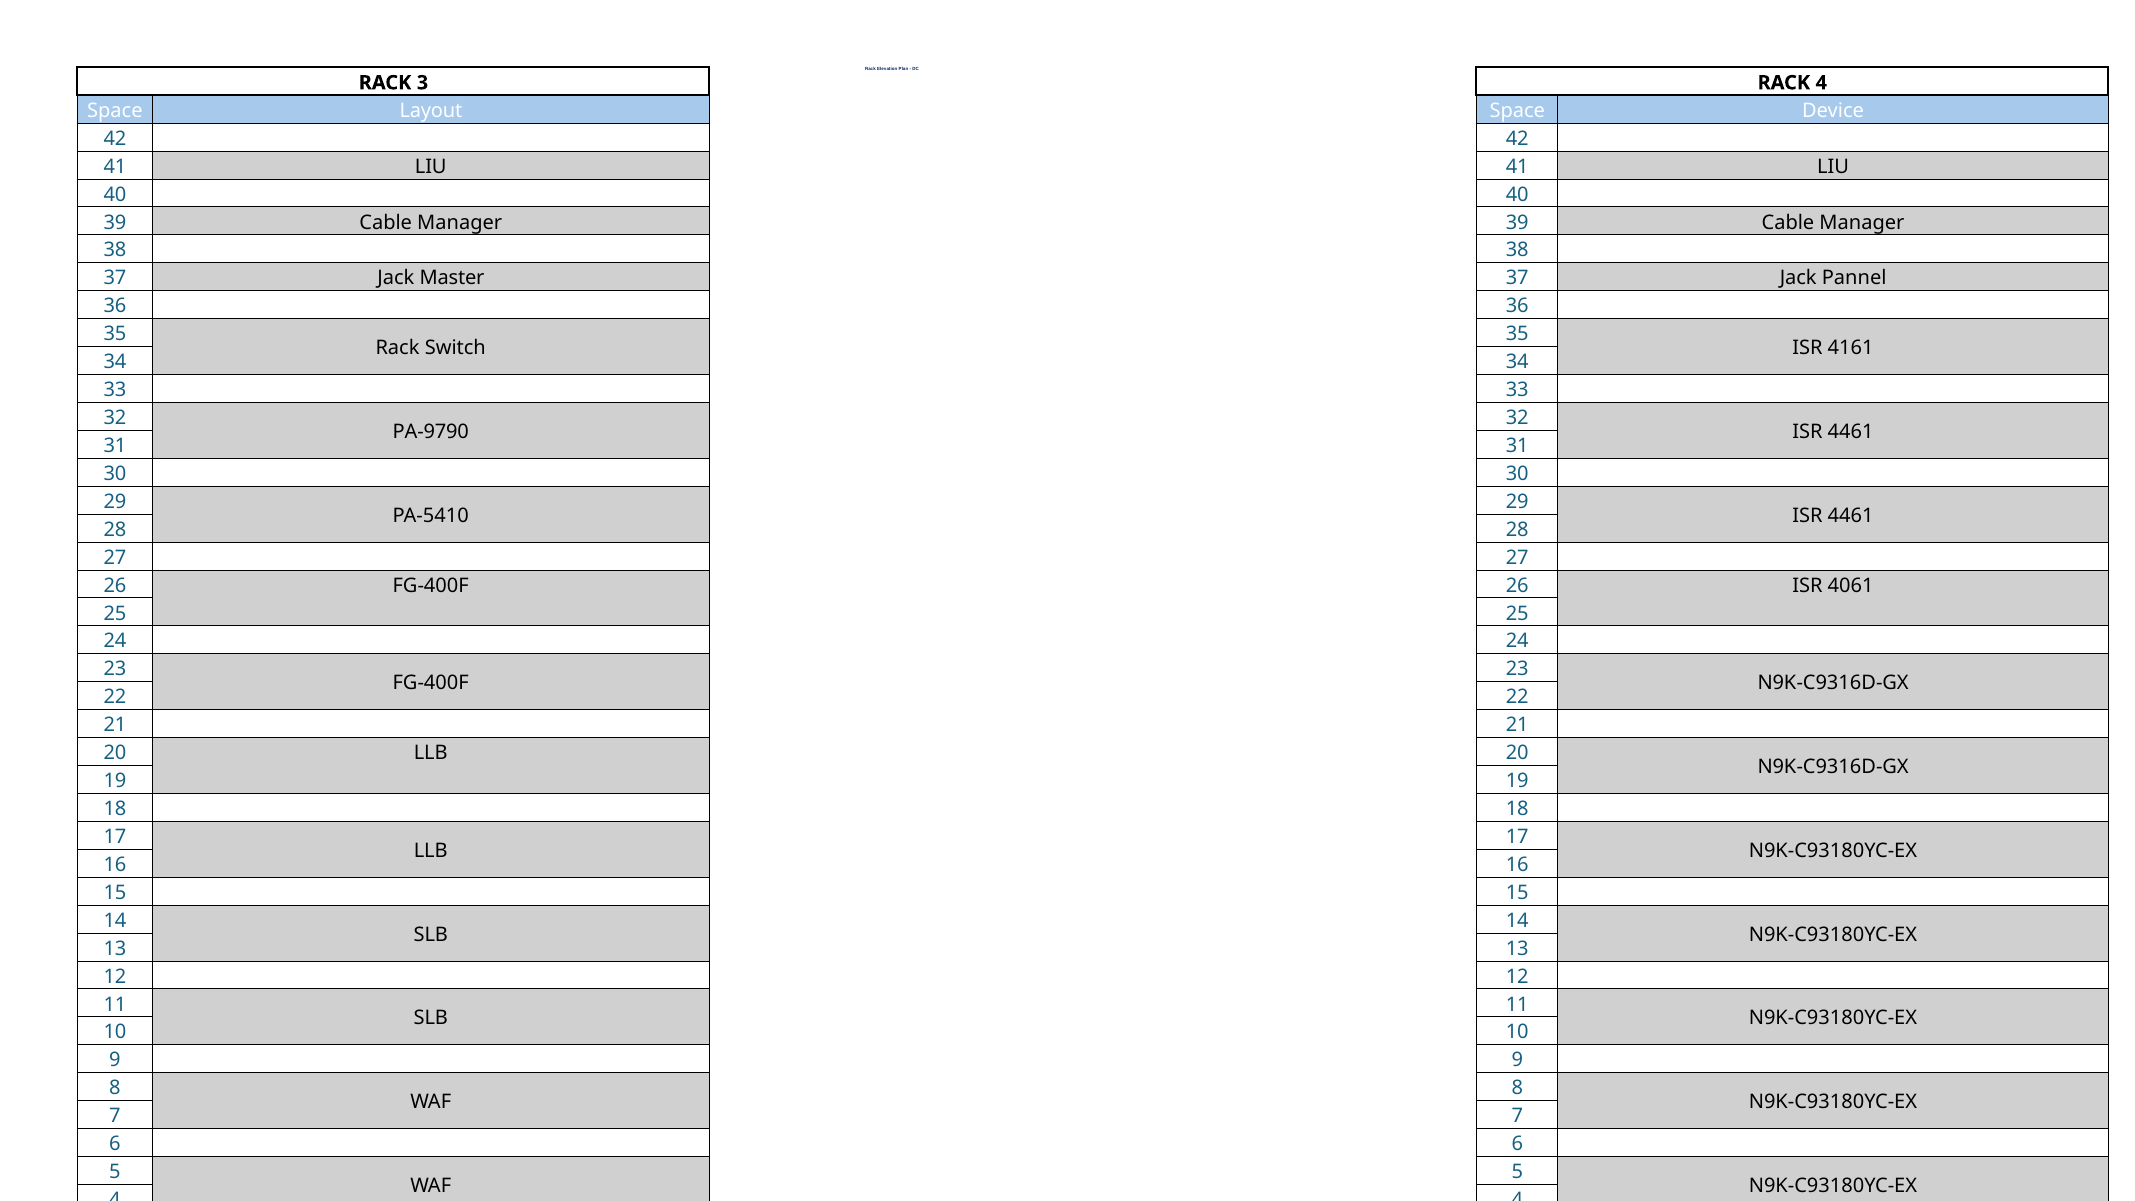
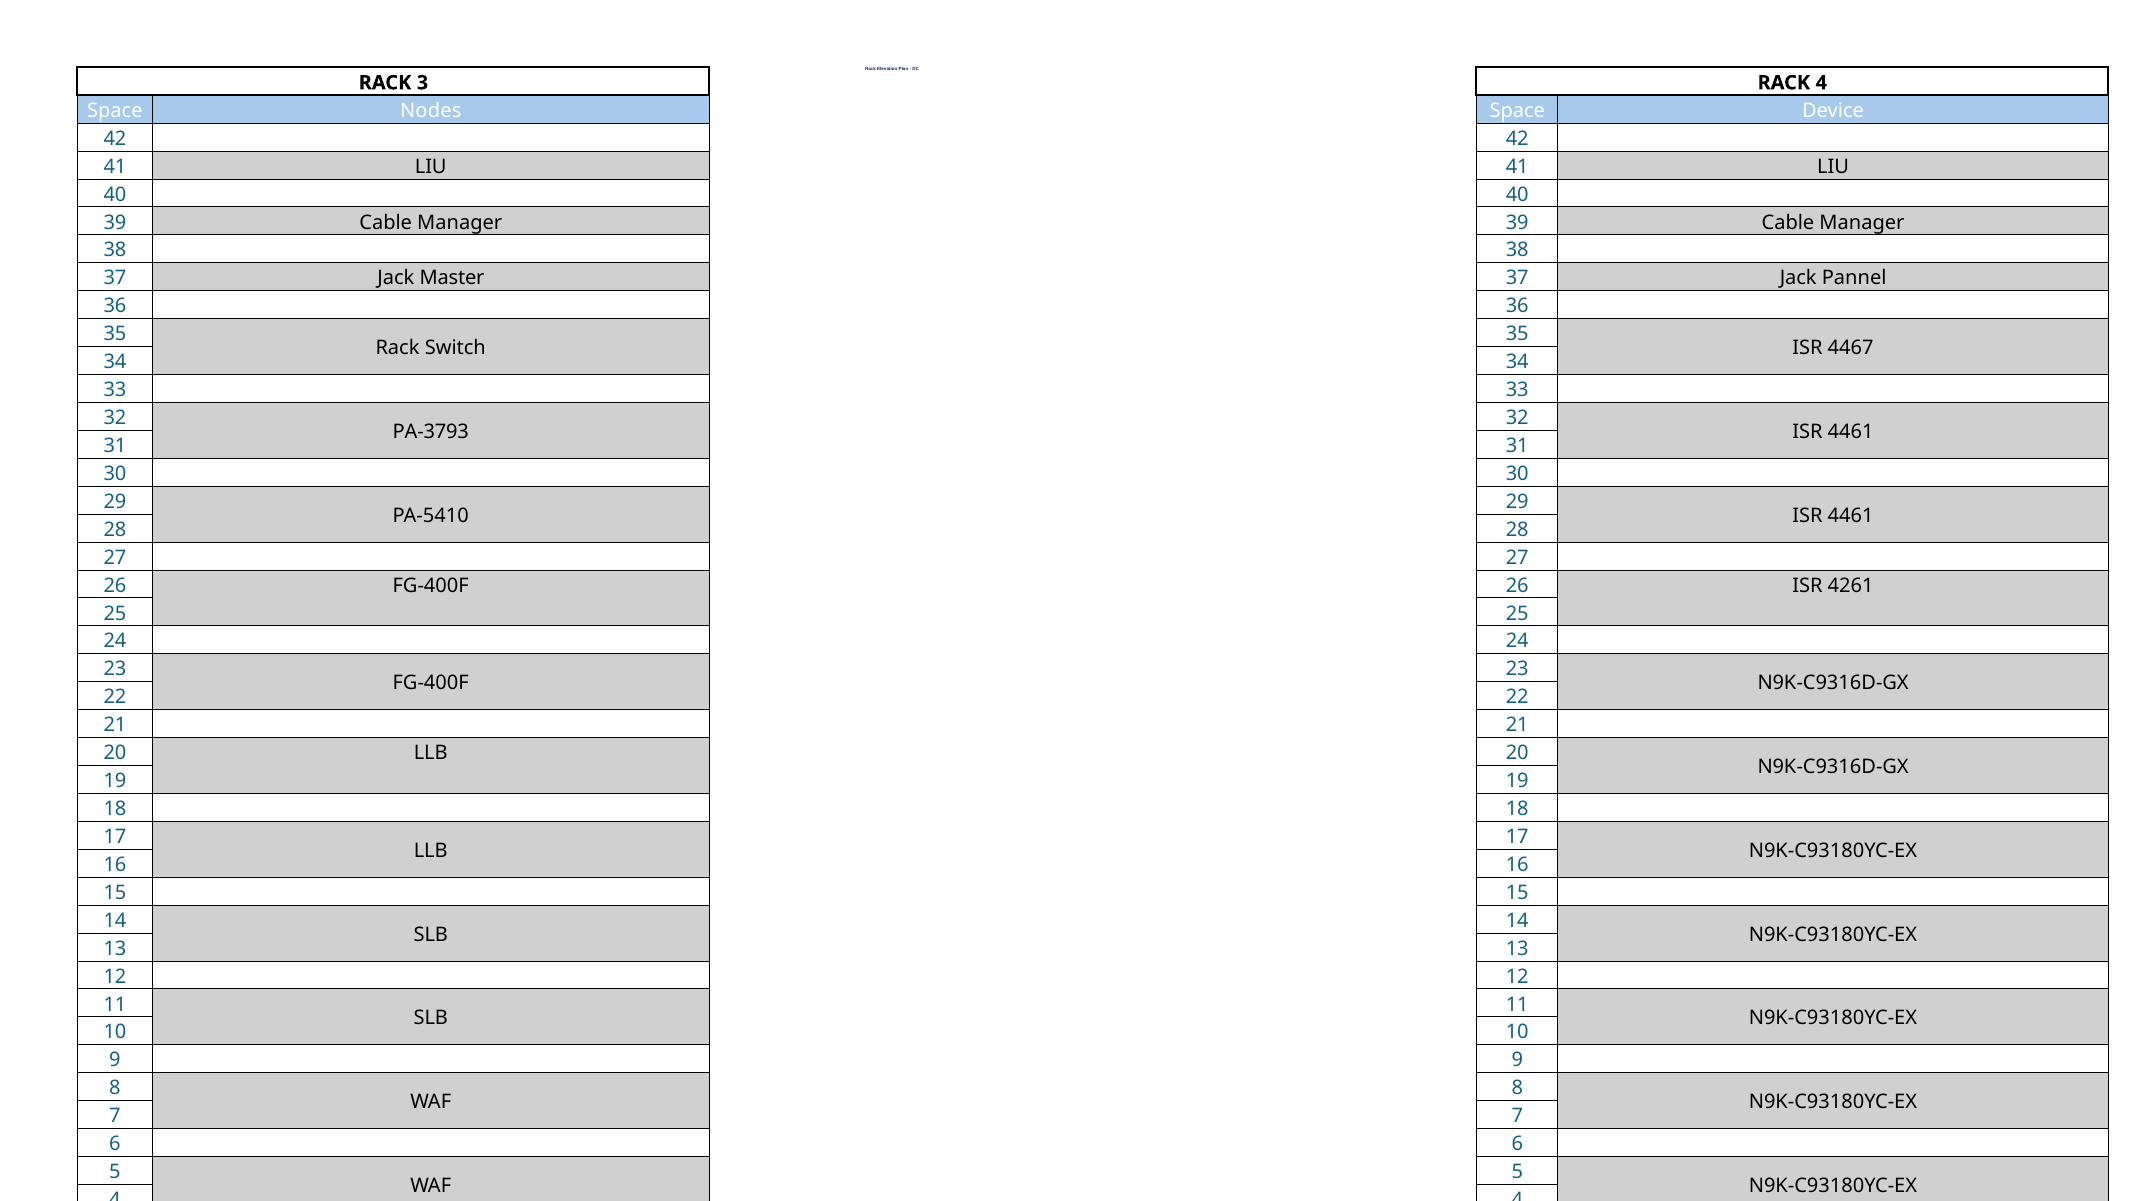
Layout: Layout -> Nodes
4161: 4161 -> 4467
PA-9790: PA-9790 -> PA-3793
4061: 4061 -> 4261
